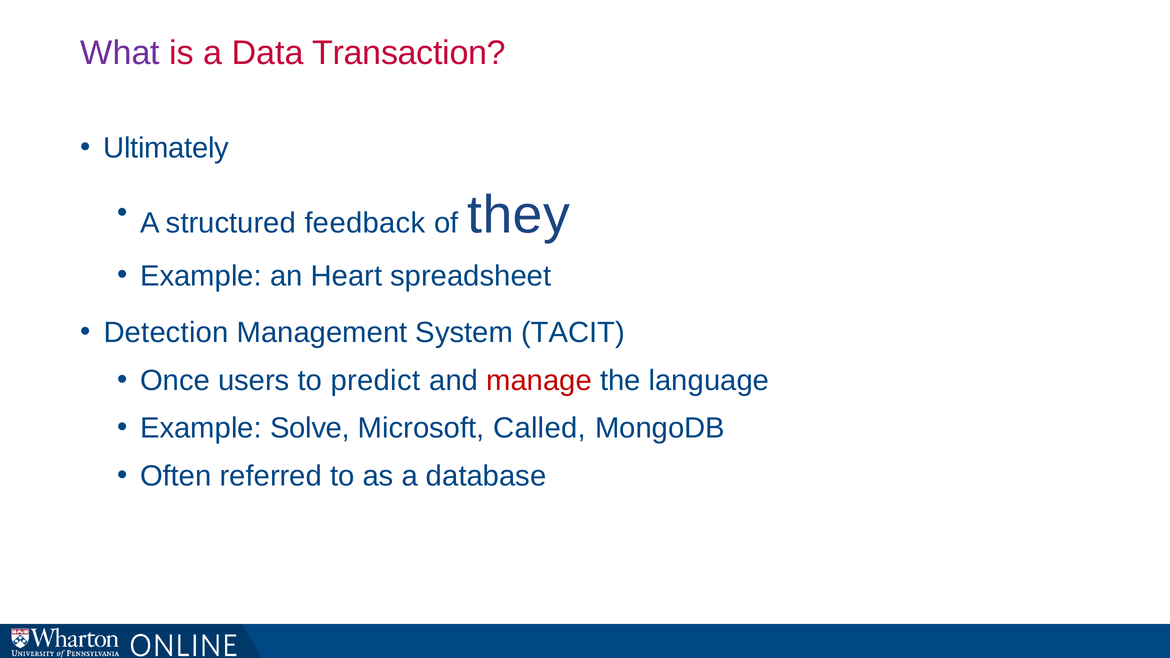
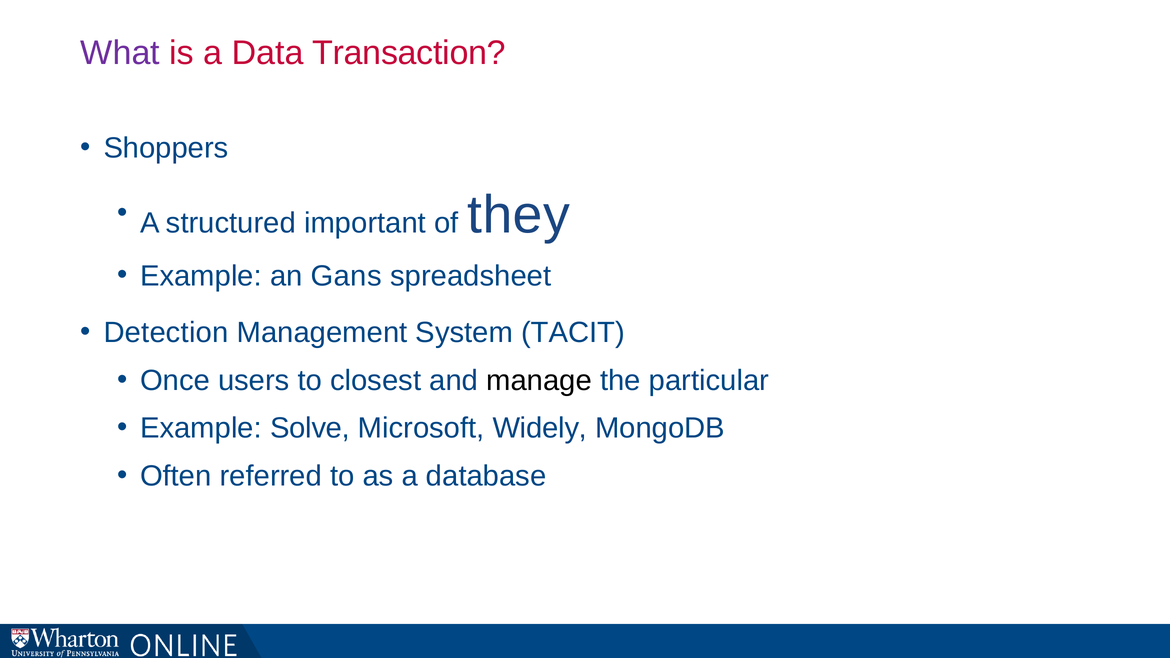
Ultimately: Ultimately -> Shoppers
feedback: feedback -> important
Heart: Heart -> Gans
predict: predict -> closest
manage colour: red -> black
language: language -> particular
Called: Called -> Widely
